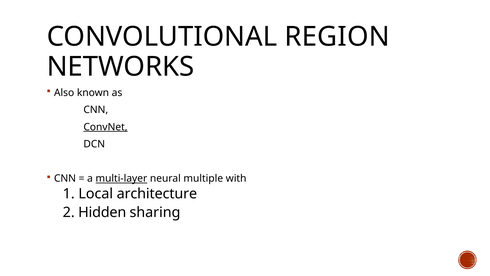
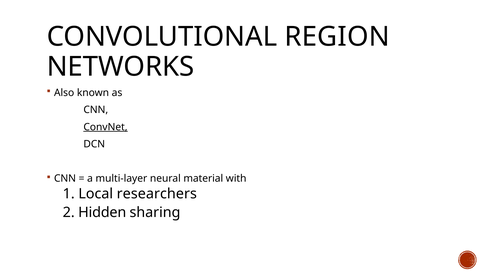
multi-layer underline: present -> none
multiple: multiple -> material
architecture: architecture -> researchers
